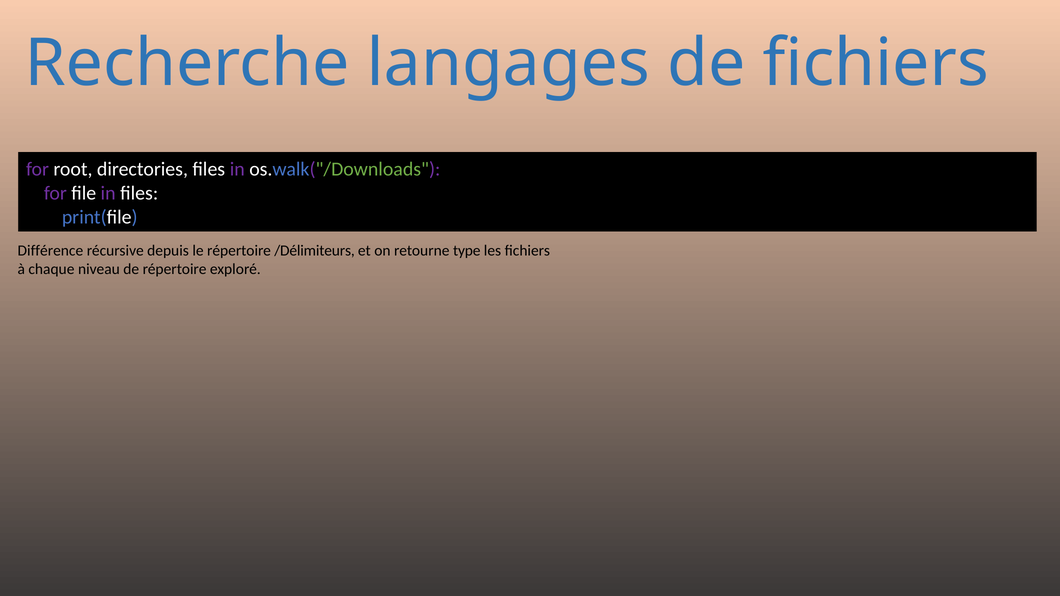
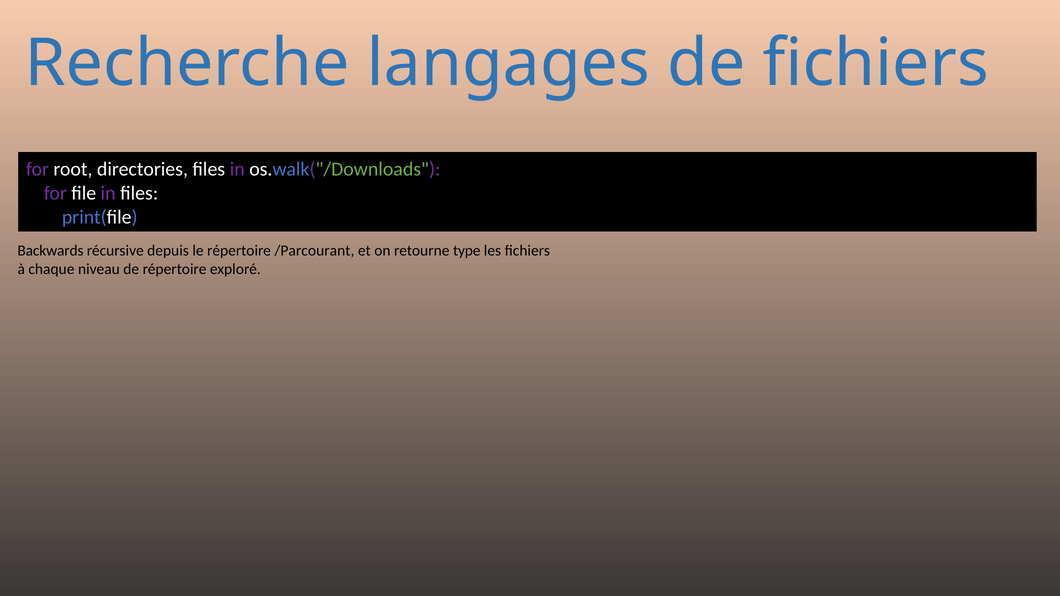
Différence: Différence -> Backwards
/Délimiteurs: /Délimiteurs -> /Parcourant
